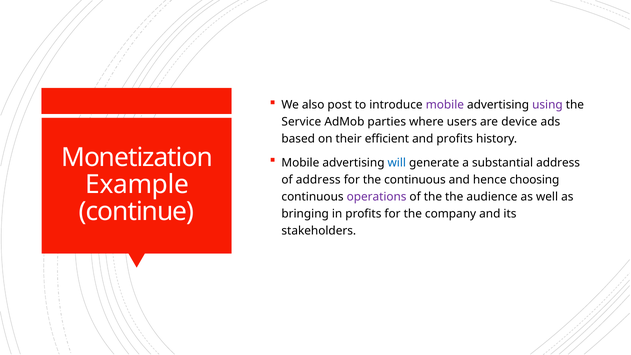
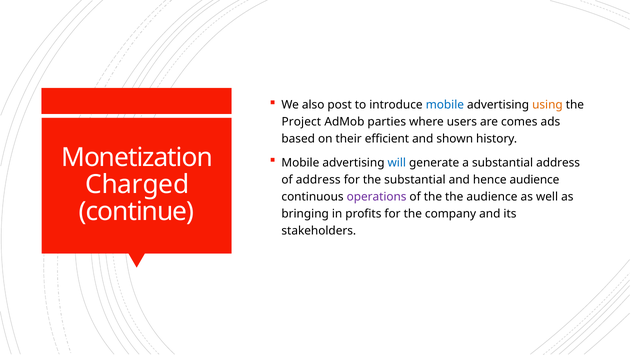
mobile at (445, 105) colour: purple -> blue
using colour: purple -> orange
Service: Service -> Project
device: device -> comes
and profits: profits -> shown
the continuous: continuous -> substantial
hence choosing: choosing -> audience
Example: Example -> Charged
